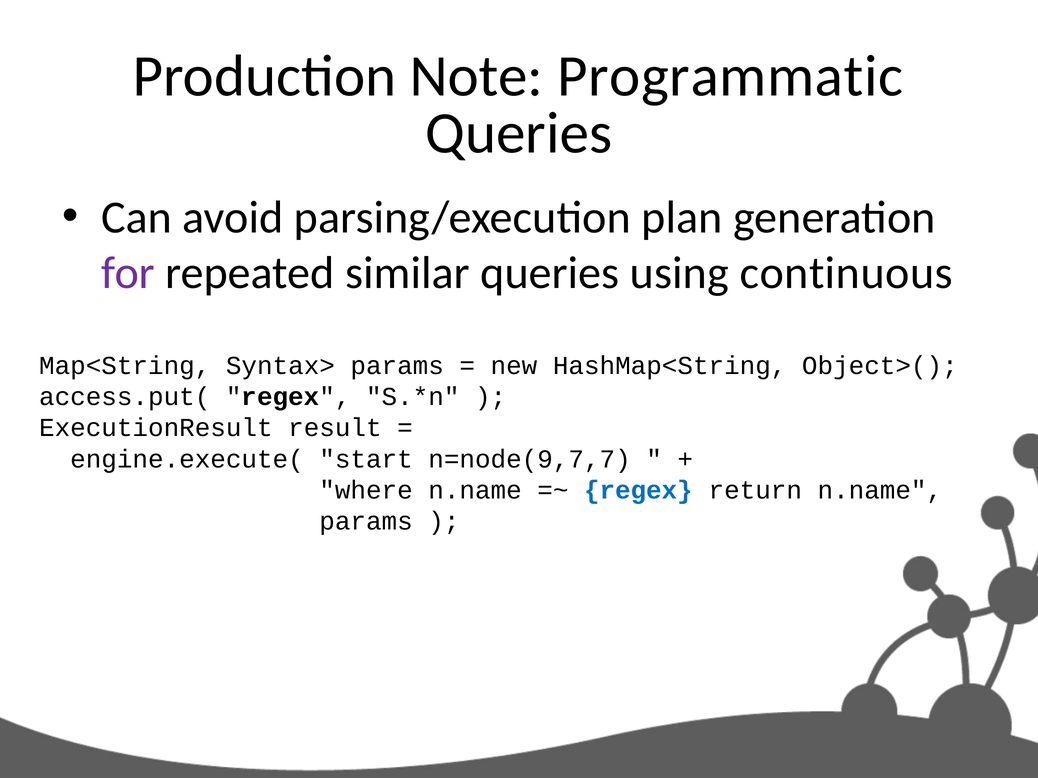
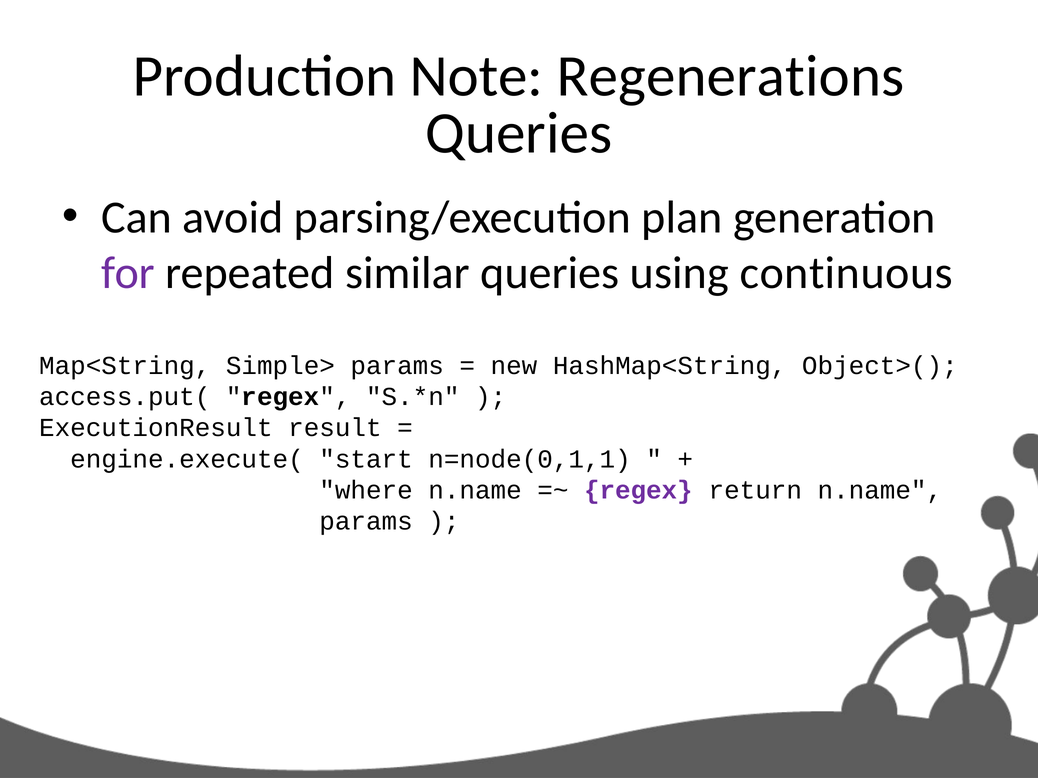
Programmatic: Programmatic -> Regenerations
Syntax>: Syntax> -> Simple>
n=node(9,7,7: n=node(9,7,7 -> n=node(0,1,1
regex at (639, 490) colour: blue -> purple
